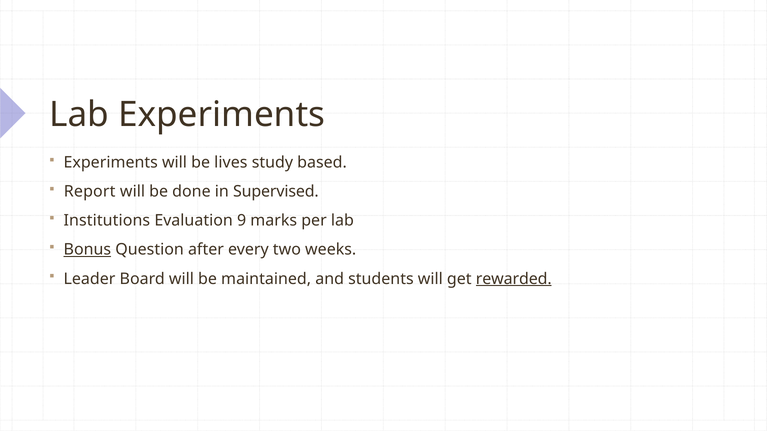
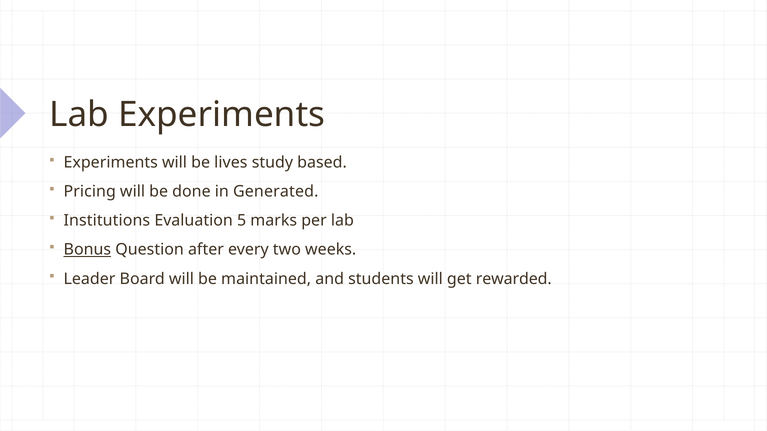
Report: Report -> Pricing
Supervised: Supervised -> Generated
9: 9 -> 5
rewarded underline: present -> none
